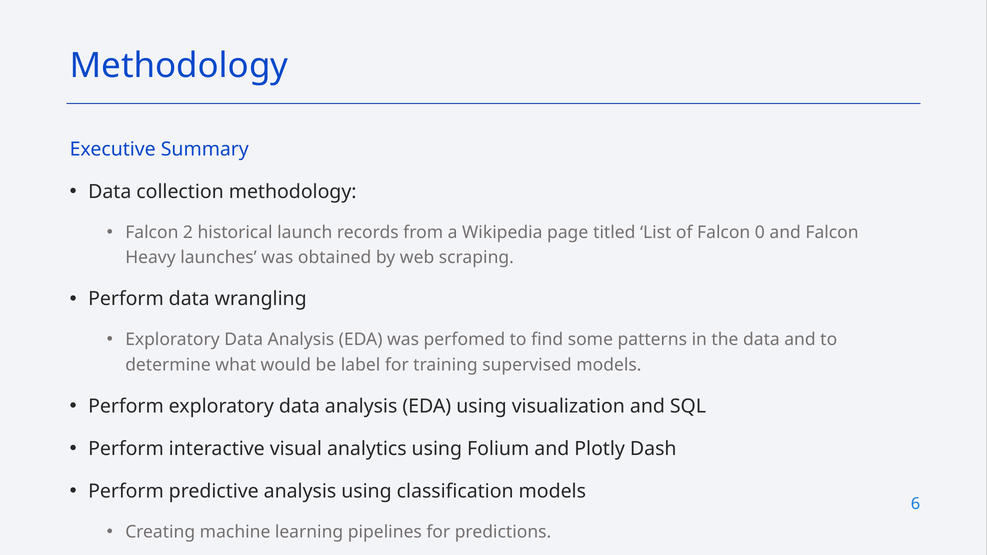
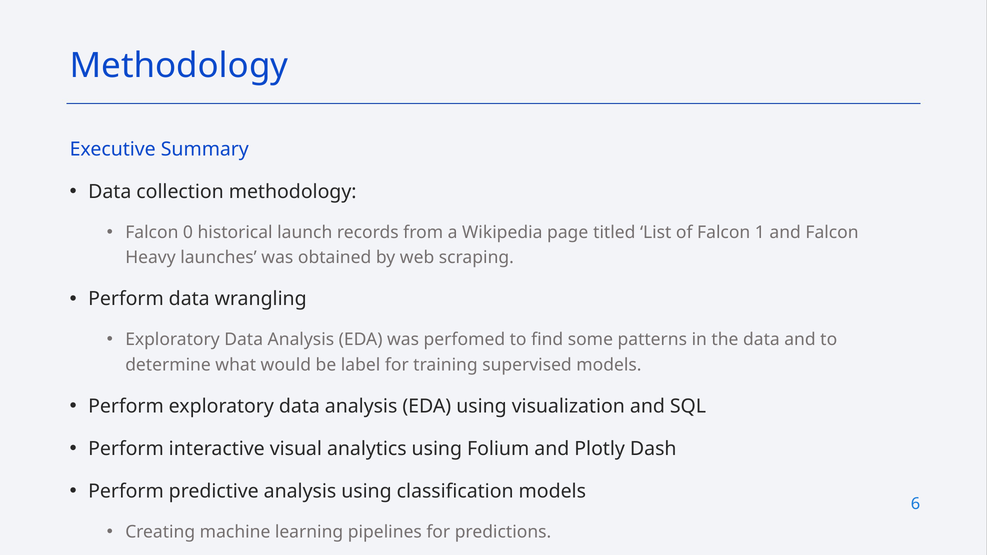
2: 2 -> 0
0: 0 -> 1
